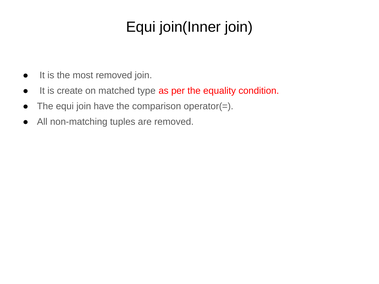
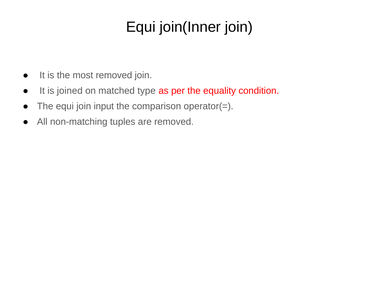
create: create -> joined
have: have -> input
